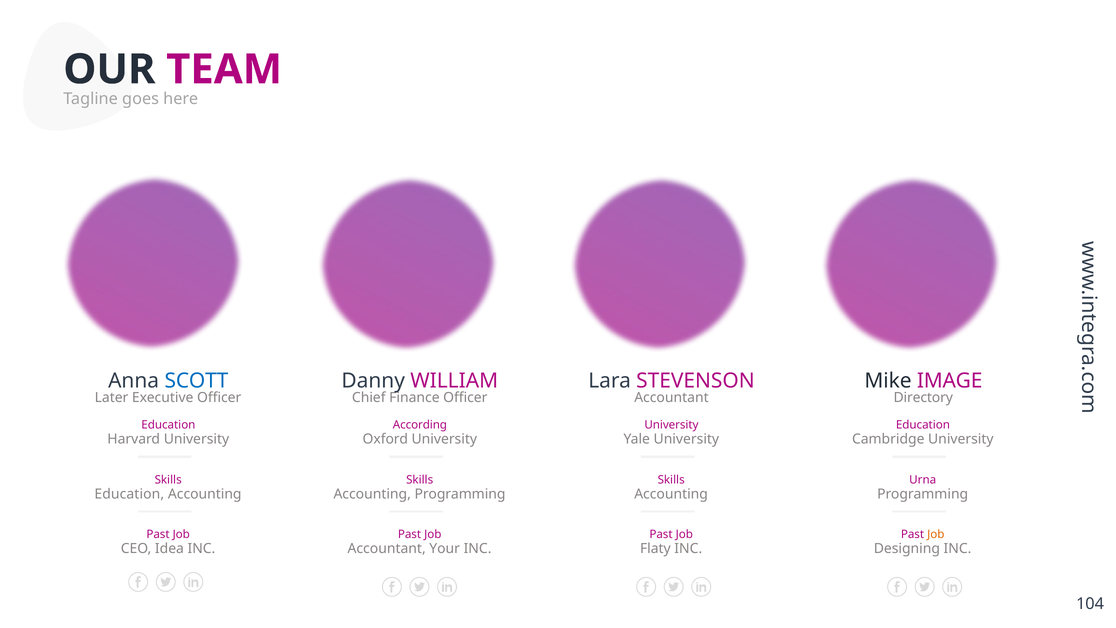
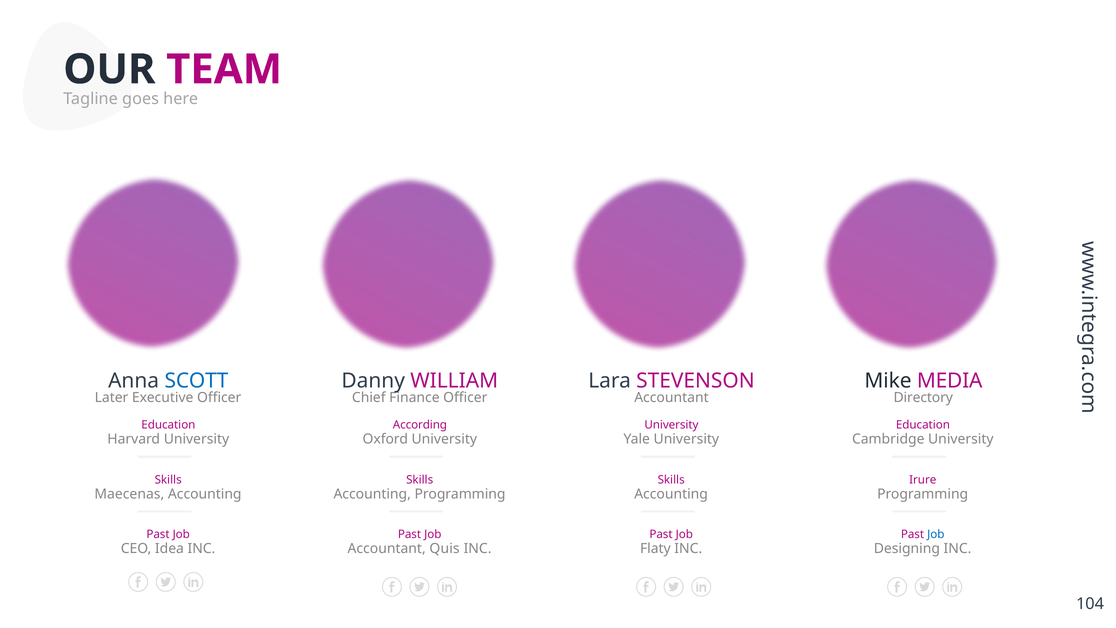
IMAGE: IMAGE -> MEDIA
Urna: Urna -> Irure
Education at (129, 494): Education -> Maecenas
Job at (936, 534) colour: orange -> blue
Your: Your -> Quis
